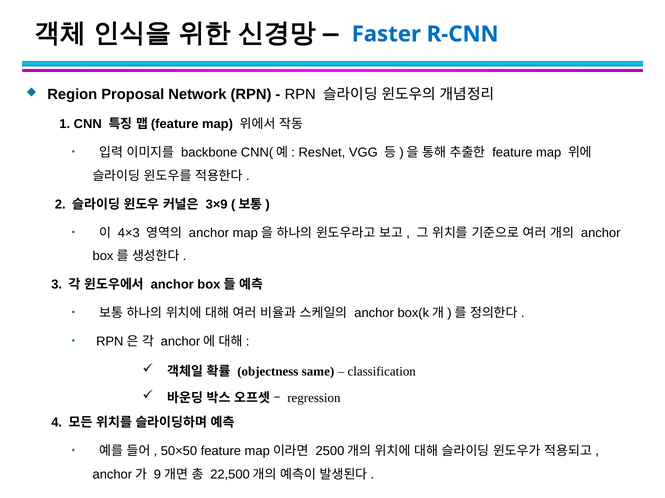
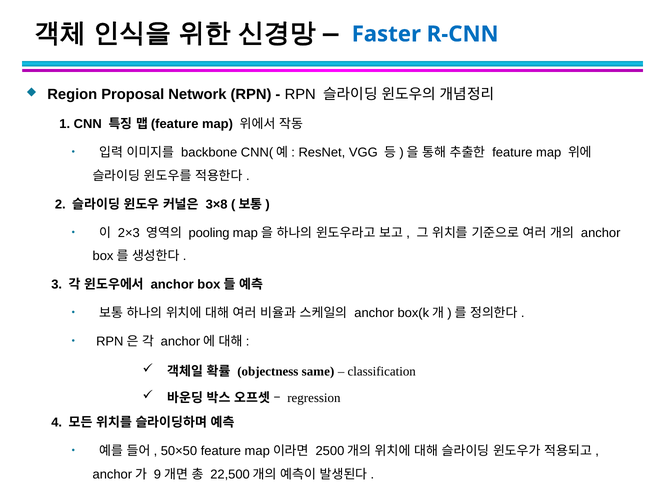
3×9: 3×9 -> 3×8
4×3: 4×3 -> 2×3
anchor at (209, 233): anchor -> pooling
